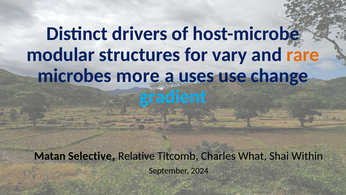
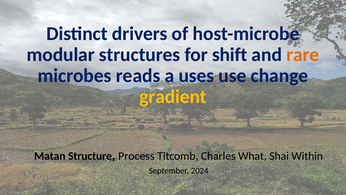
vary: vary -> shift
more: more -> reads
gradient colour: light blue -> yellow
Selective: Selective -> Structure
Relative: Relative -> Process
